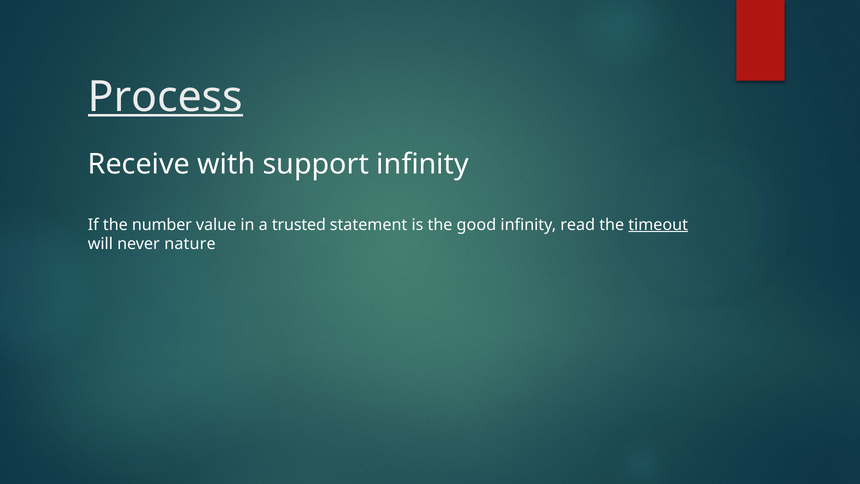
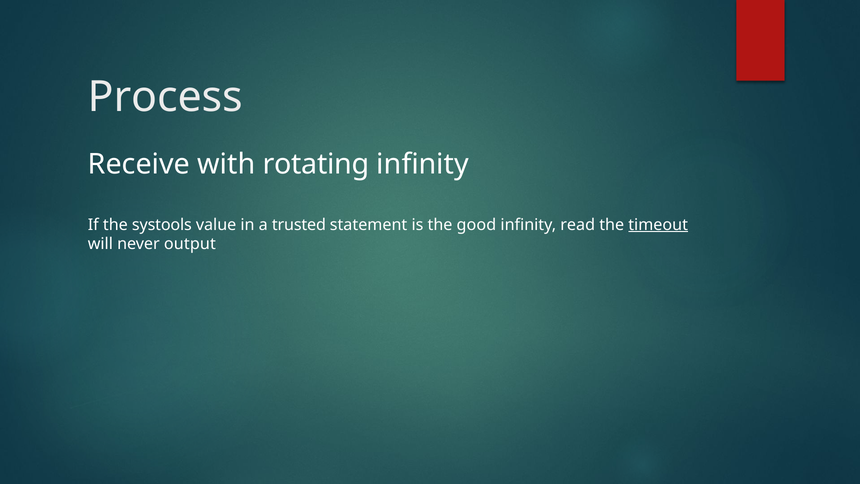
Process underline: present -> none
support: support -> rotating
number: number -> systools
nature: nature -> output
